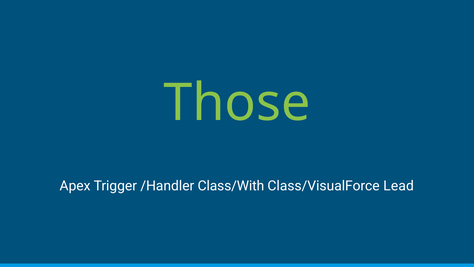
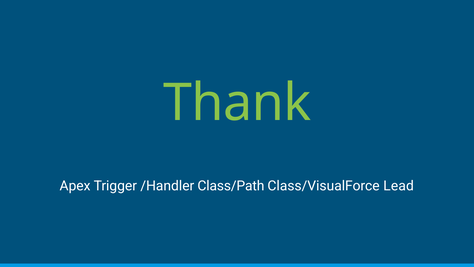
Those: Those -> Thank
Class/With: Class/With -> Class/Path
